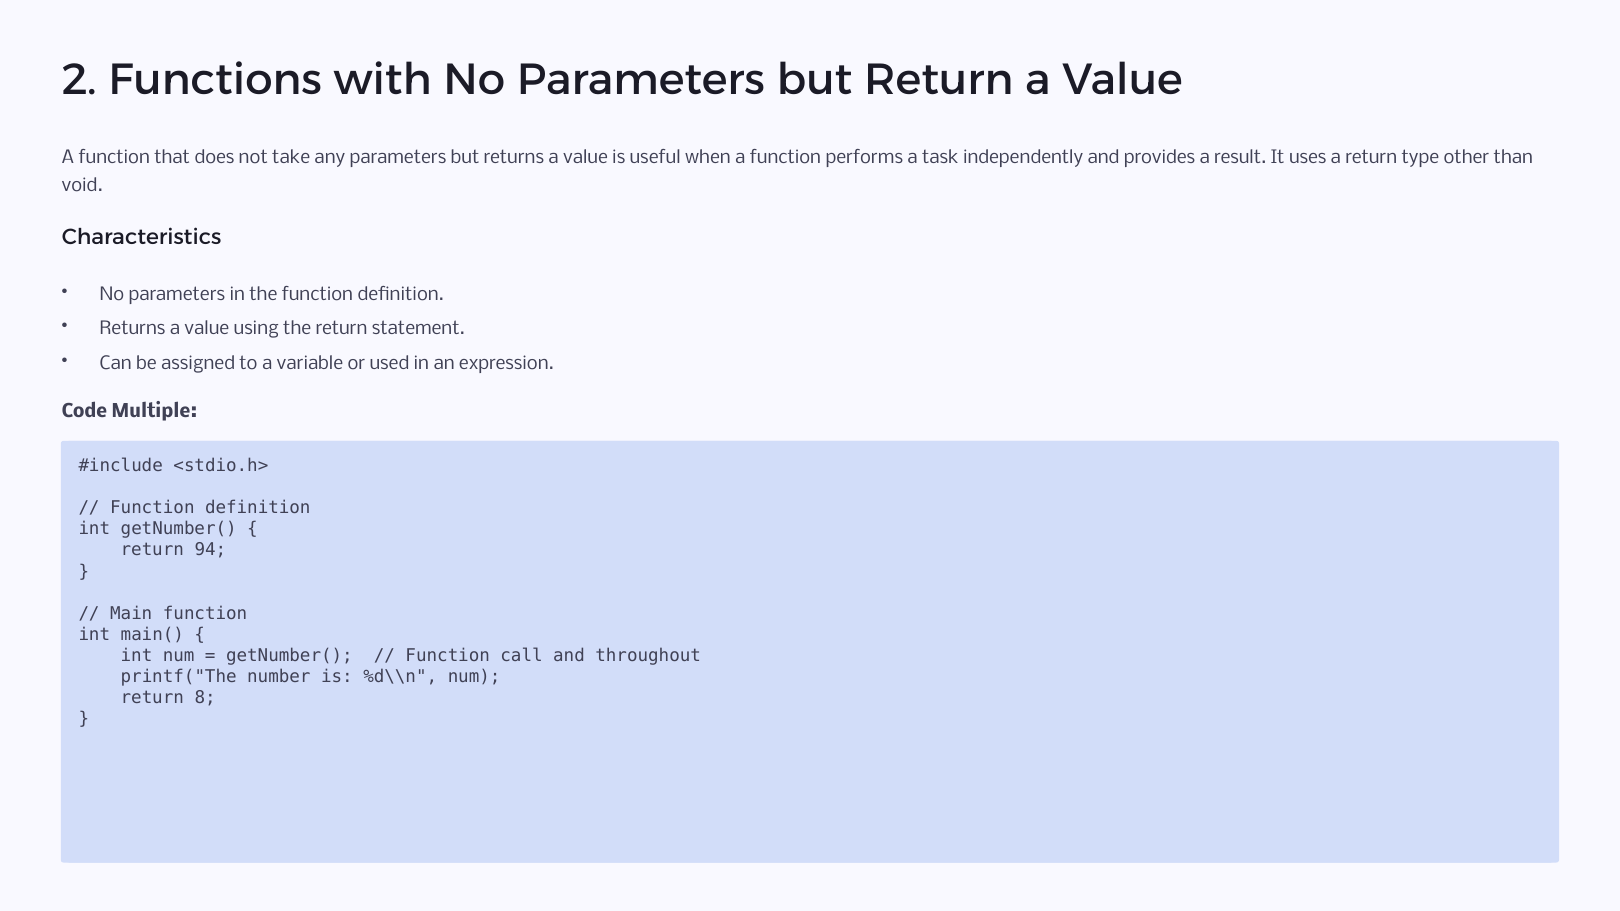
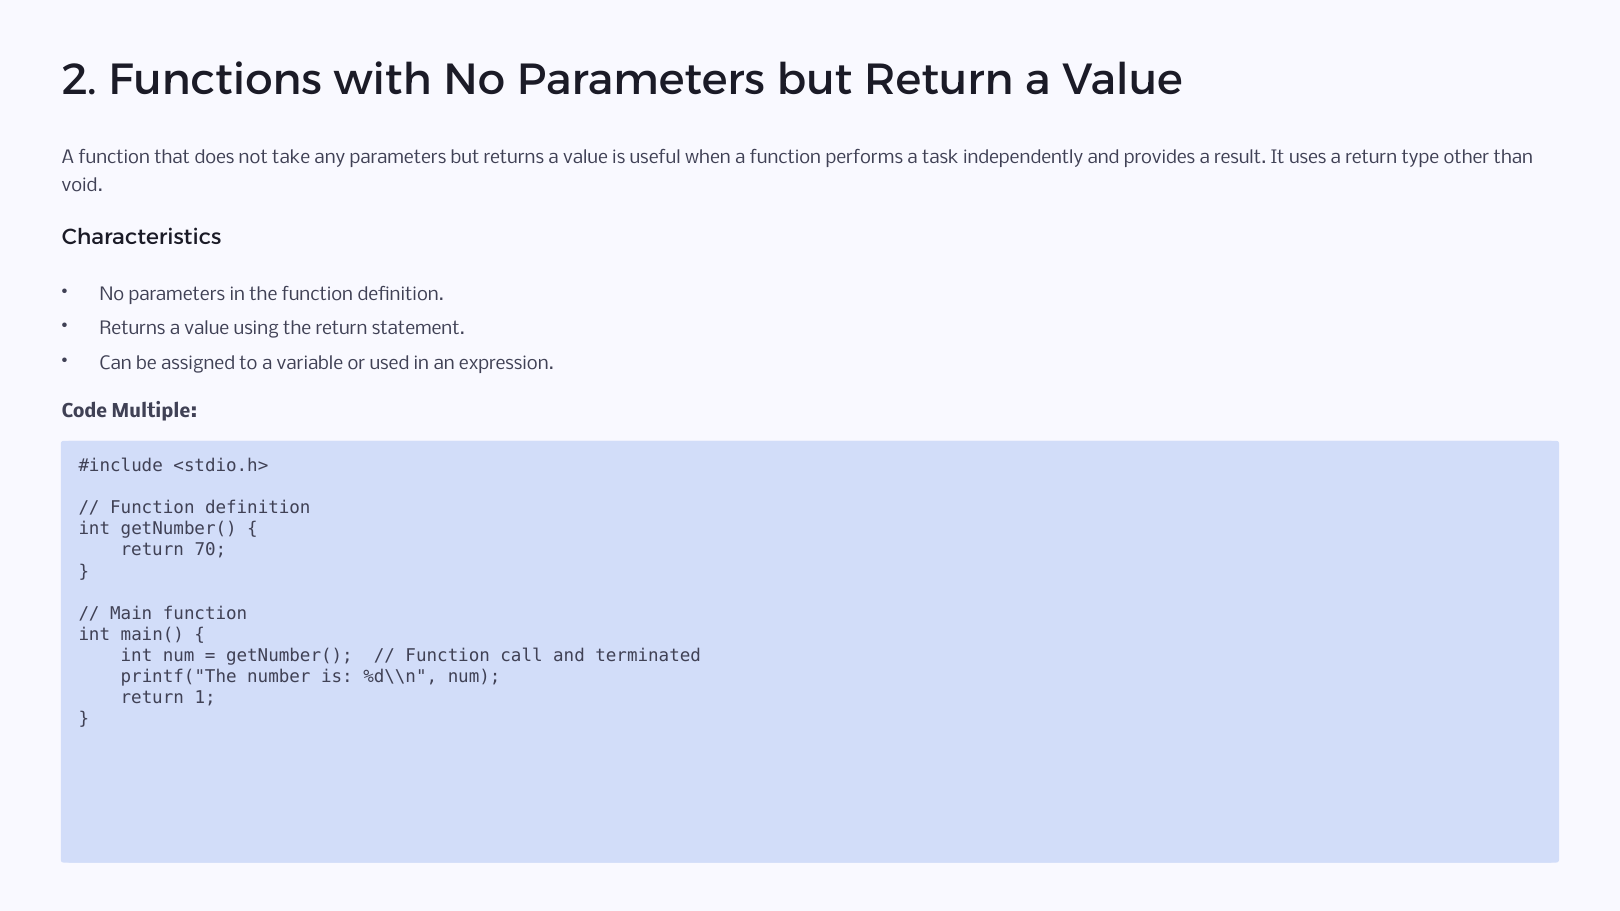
94: 94 -> 70
throughout: throughout -> terminated
8: 8 -> 1
